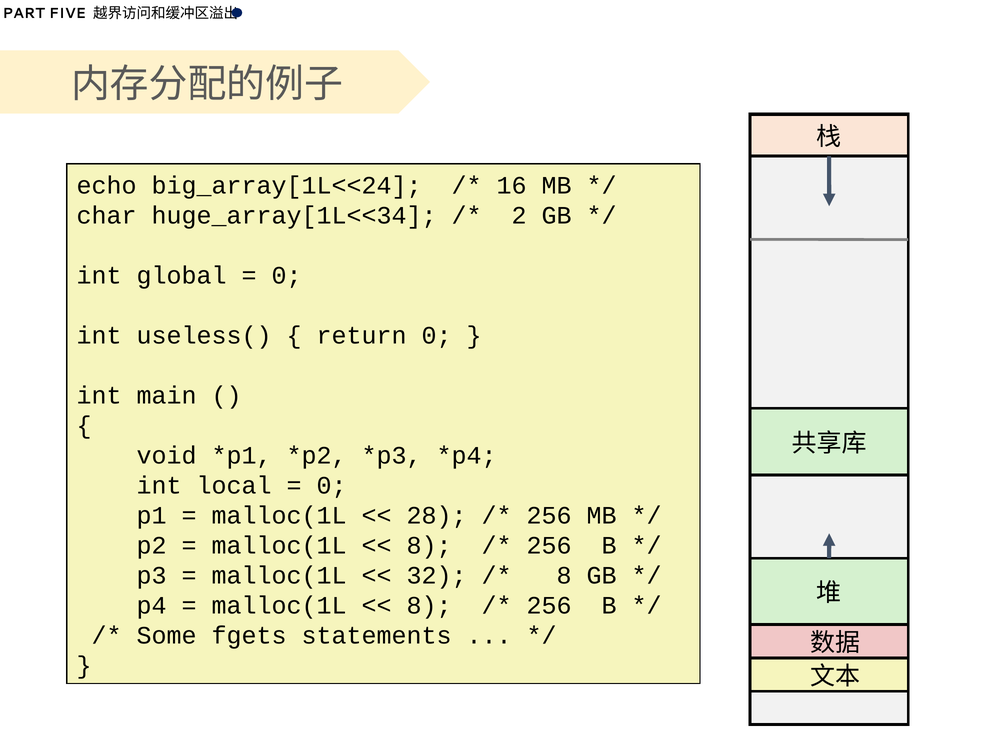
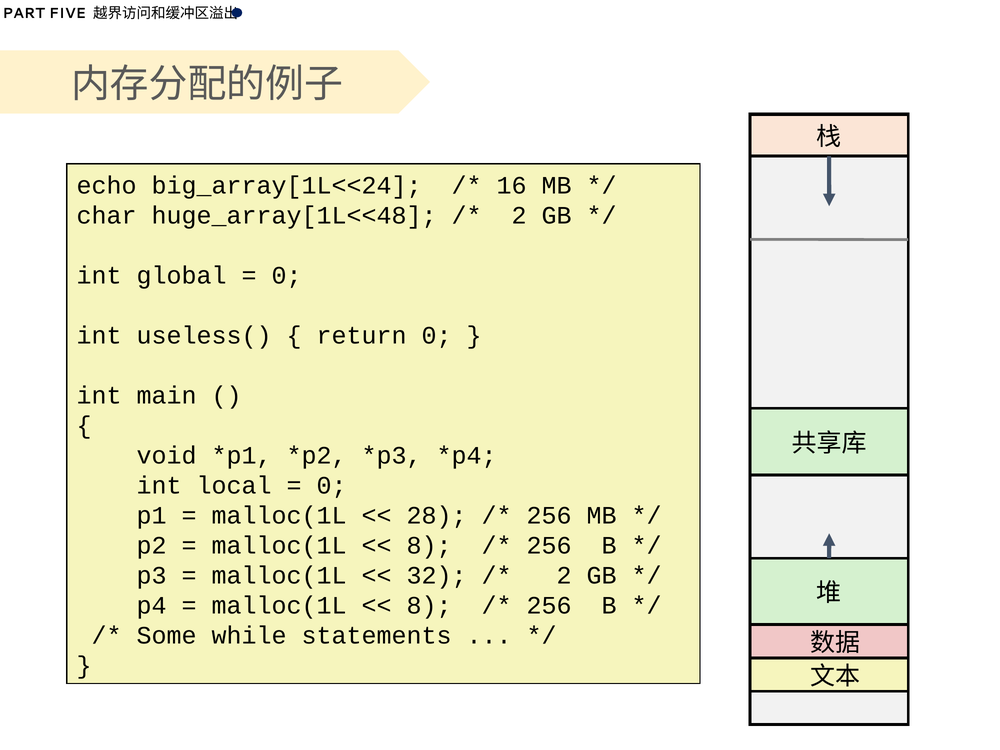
huge_array[1L<<34: huge_array[1L<<34 -> huge_array[1L<<48
8 at (564, 575): 8 -> 2
fgets: fgets -> while
